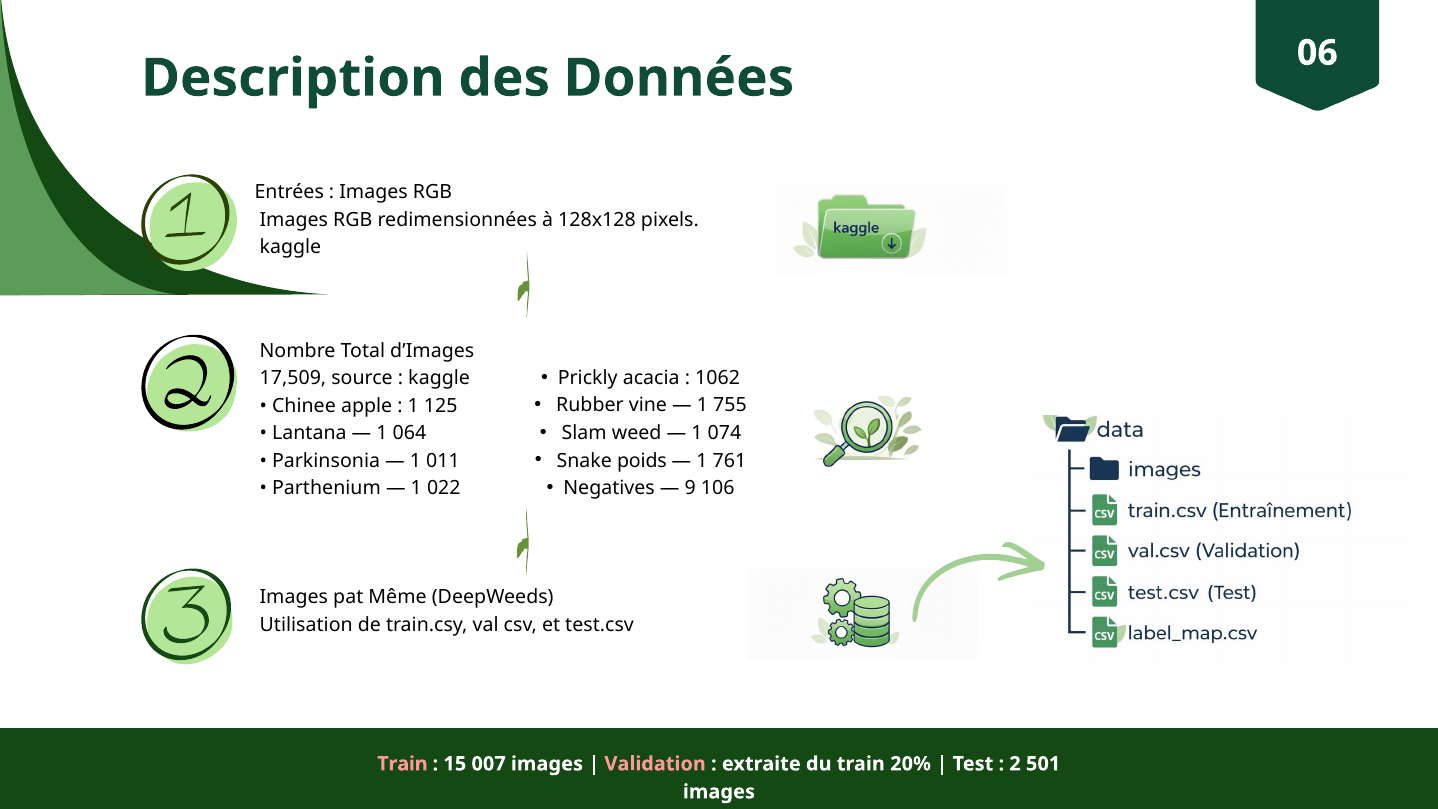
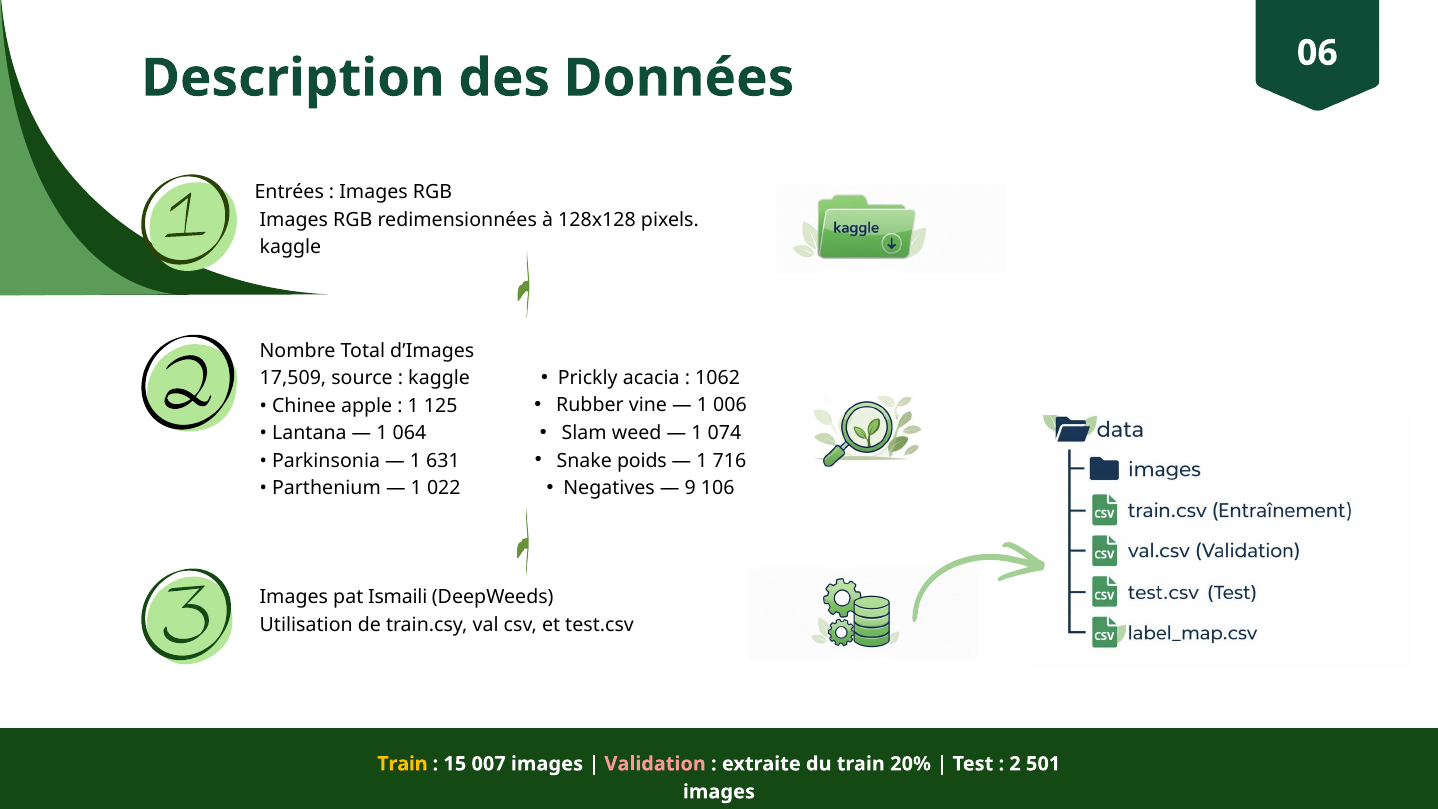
755: 755 -> 006
761: 761 -> 716
011: 011 -> 631
Même: Même -> Ismaili
Train at (402, 764) colour: pink -> yellow
